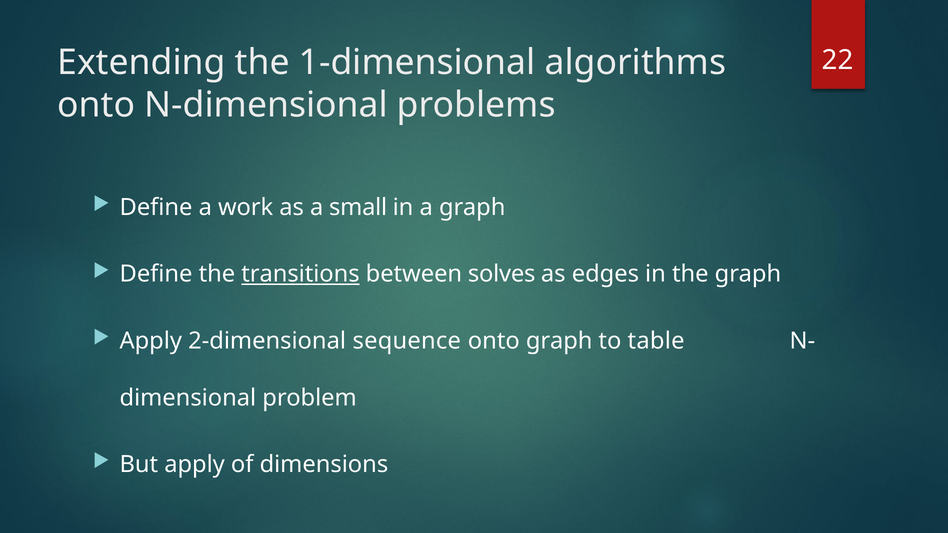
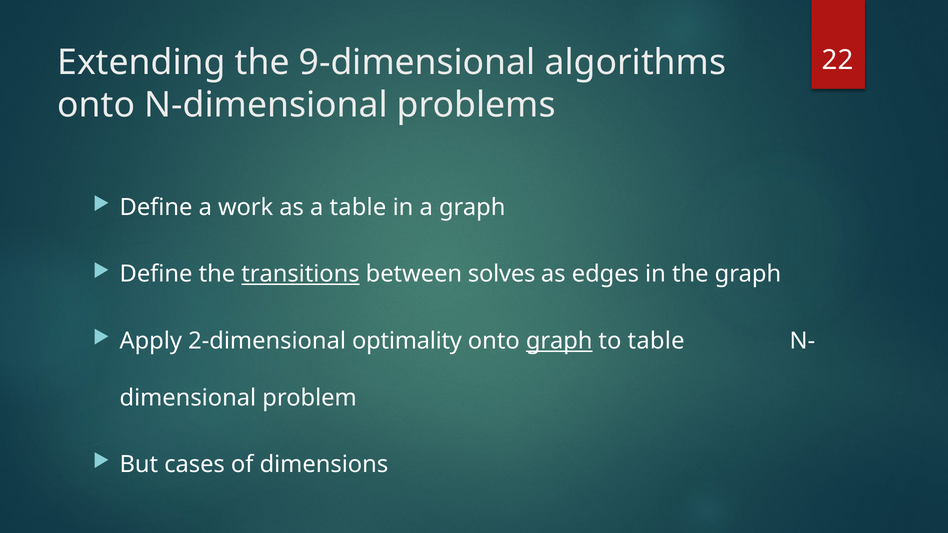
1-dimensional: 1-dimensional -> 9-dimensional
a small: small -> table
sequence: sequence -> optimality
graph at (559, 341) underline: none -> present
But apply: apply -> cases
